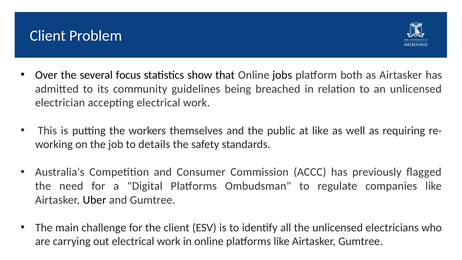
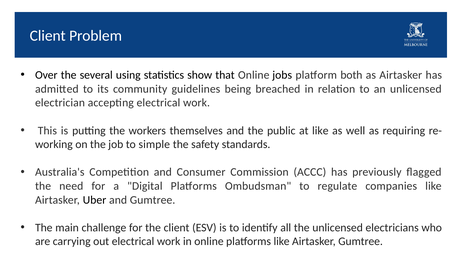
focus: focus -> using
details: details -> simple
